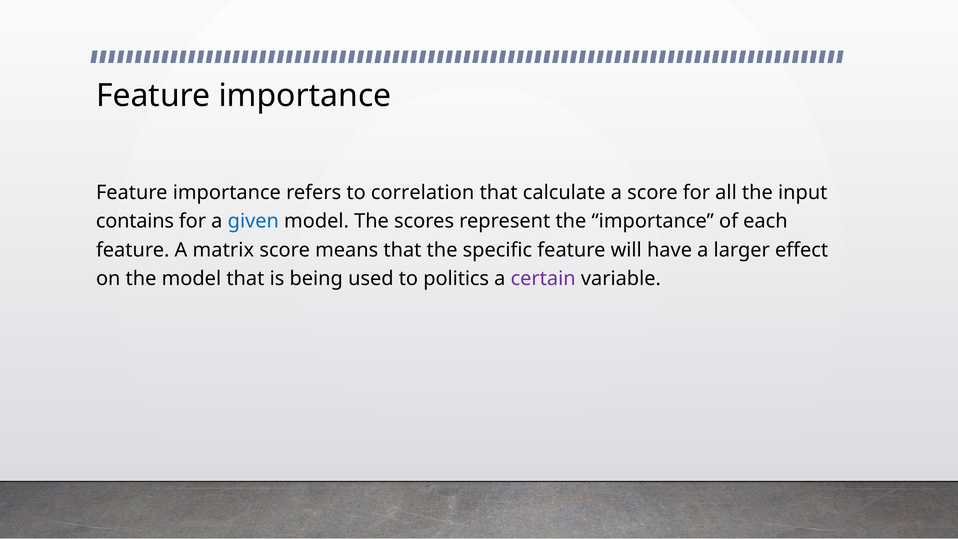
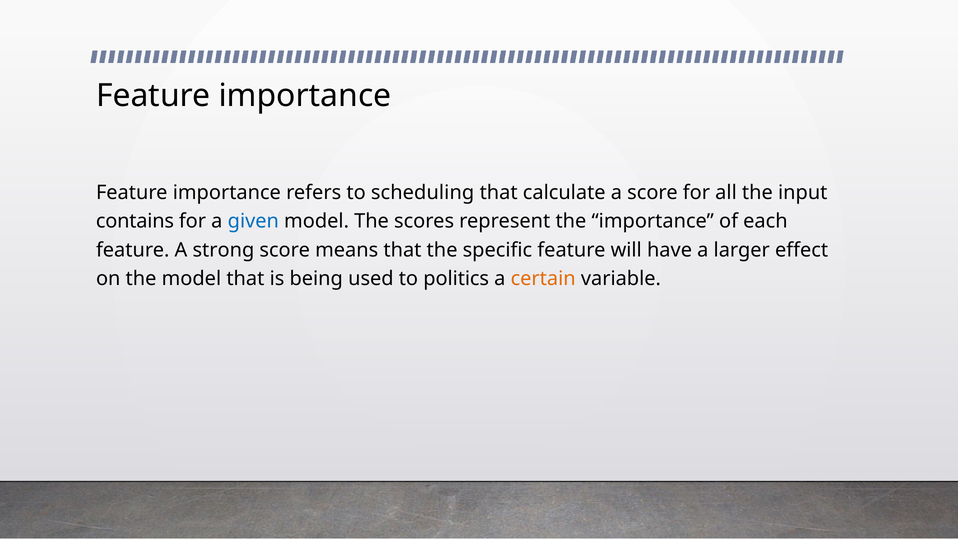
correlation: correlation -> scheduling
matrix: matrix -> strong
certain colour: purple -> orange
